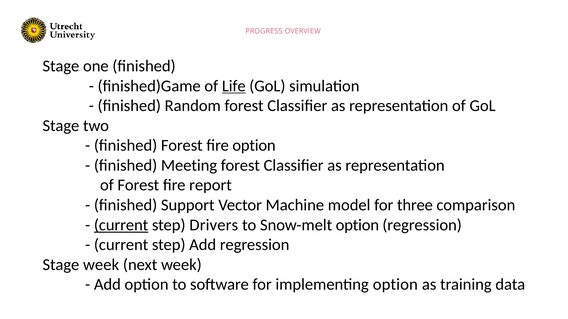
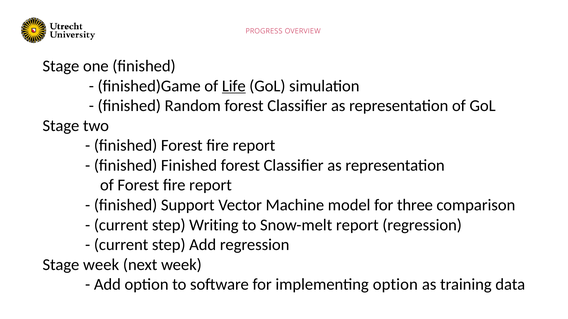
finished Forest fire option: option -> report
finished Meeting: Meeting -> Finished
current at (121, 225) underline: present -> none
Drivers: Drivers -> Writing
Snow-melt option: option -> report
